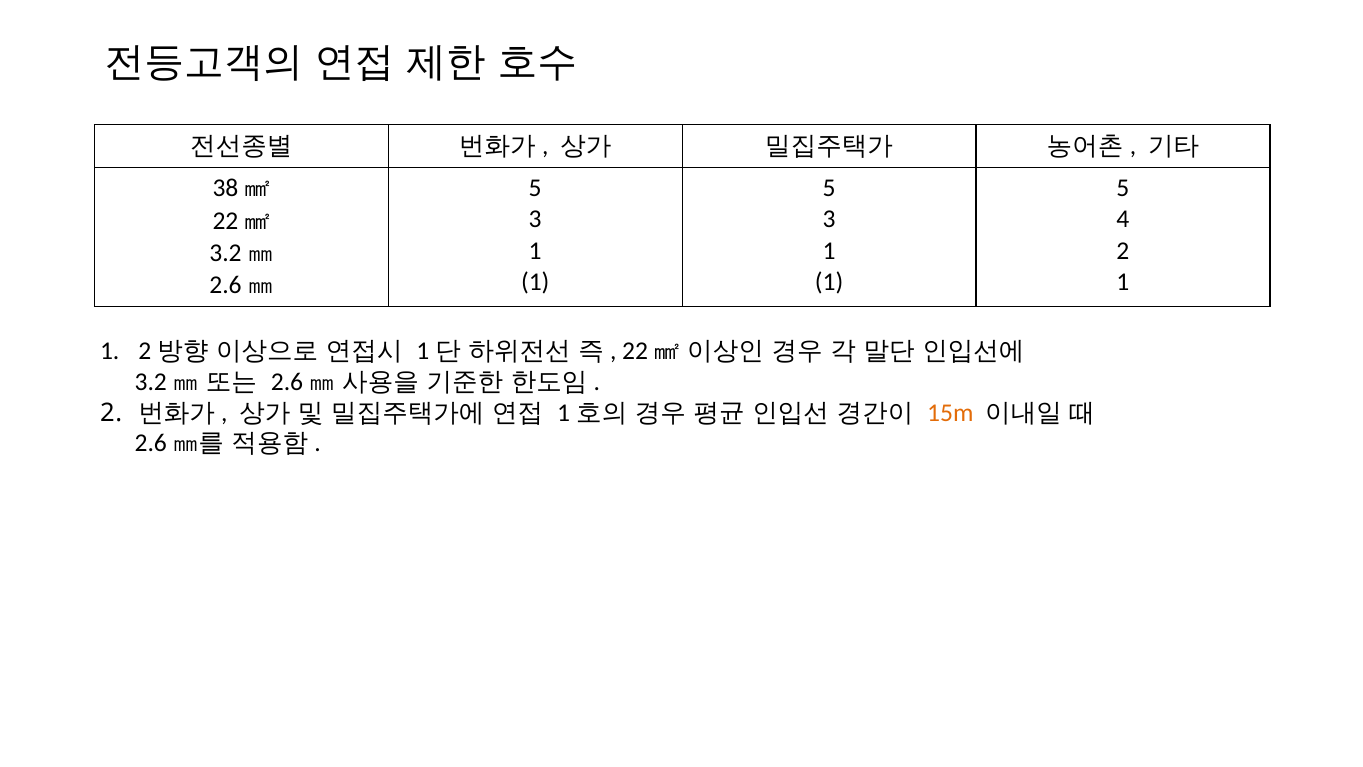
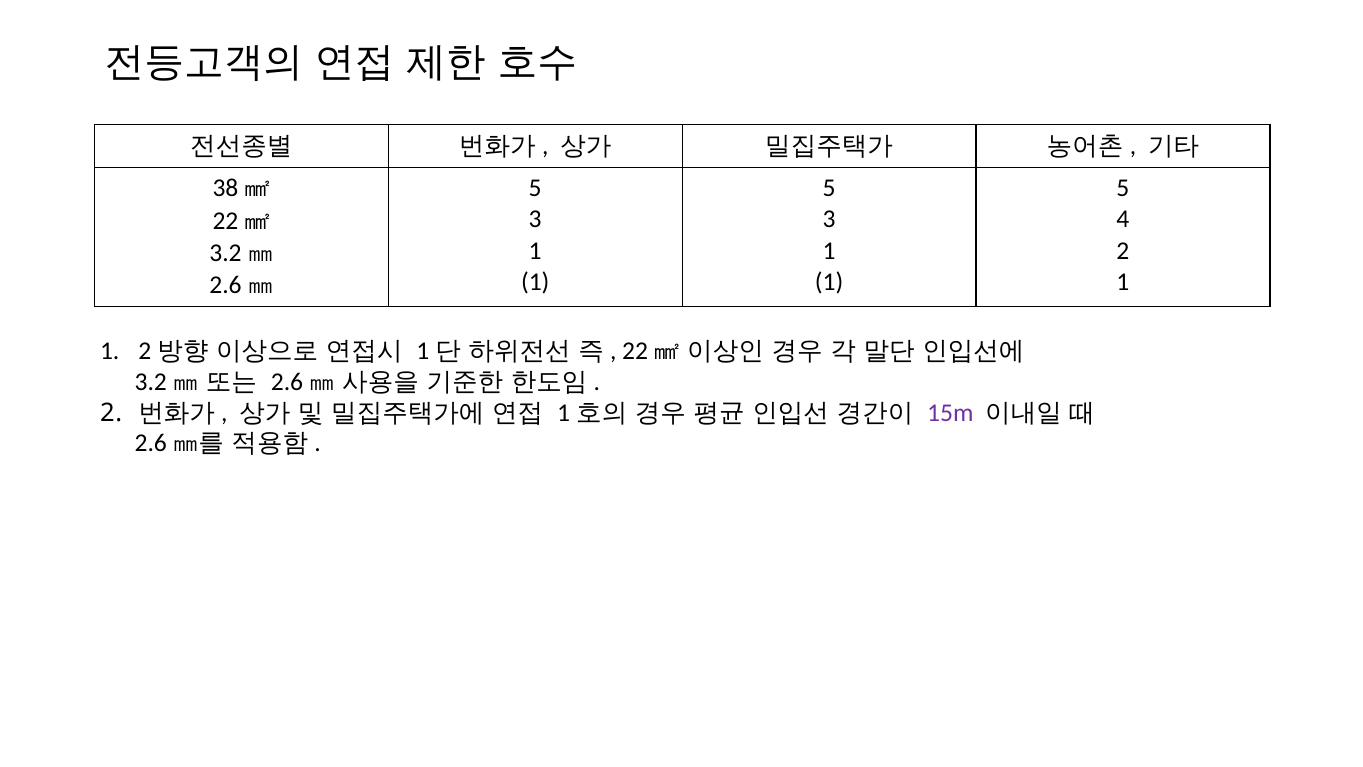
15m colour: orange -> purple
